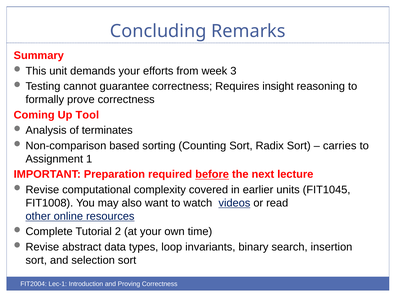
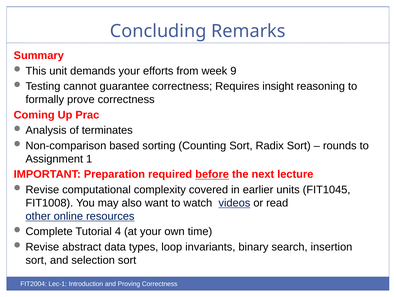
3: 3 -> 9
Tool: Tool -> Prac
carries: carries -> rounds
2: 2 -> 4
